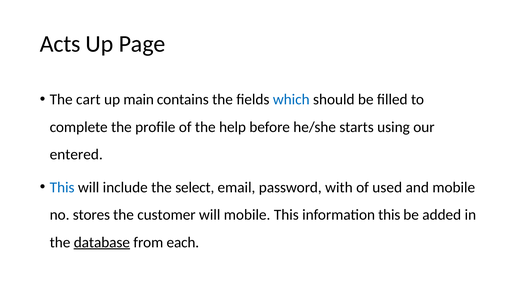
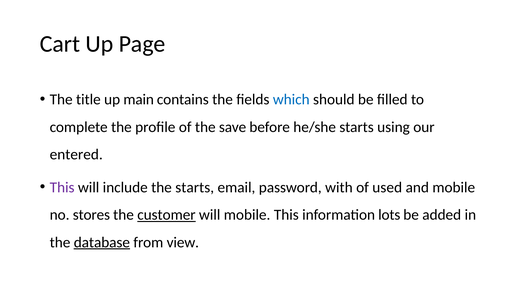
Acts: Acts -> Cart
cart: cart -> title
help: help -> save
This at (62, 188) colour: blue -> purple
the select: select -> starts
customer underline: none -> present
information this: this -> lots
each: each -> view
